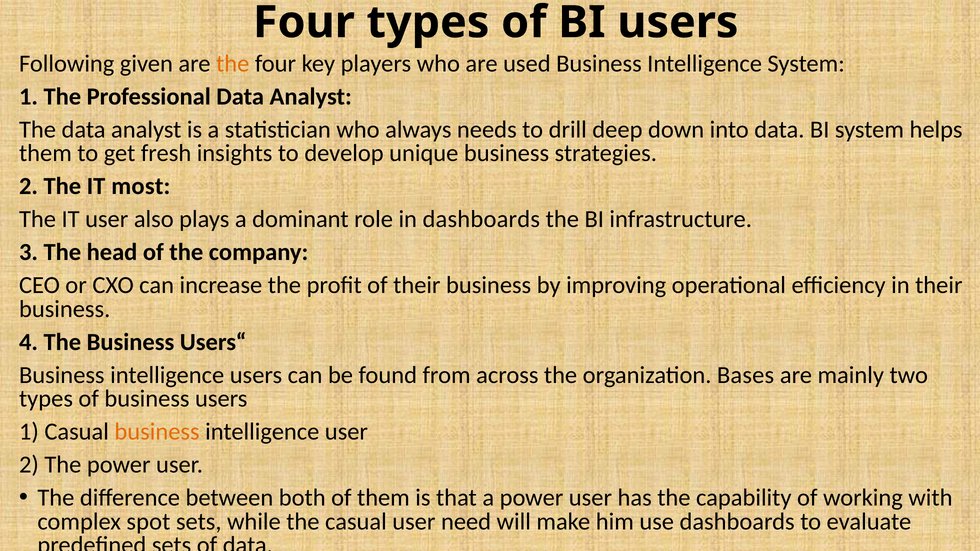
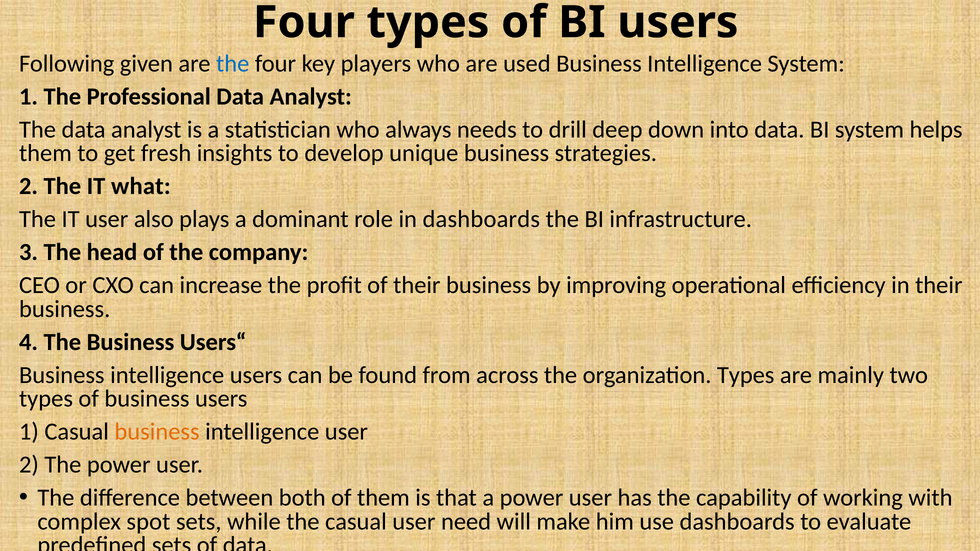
the at (233, 64) colour: orange -> blue
most: most -> what
organization Bases: Bases -> Types
